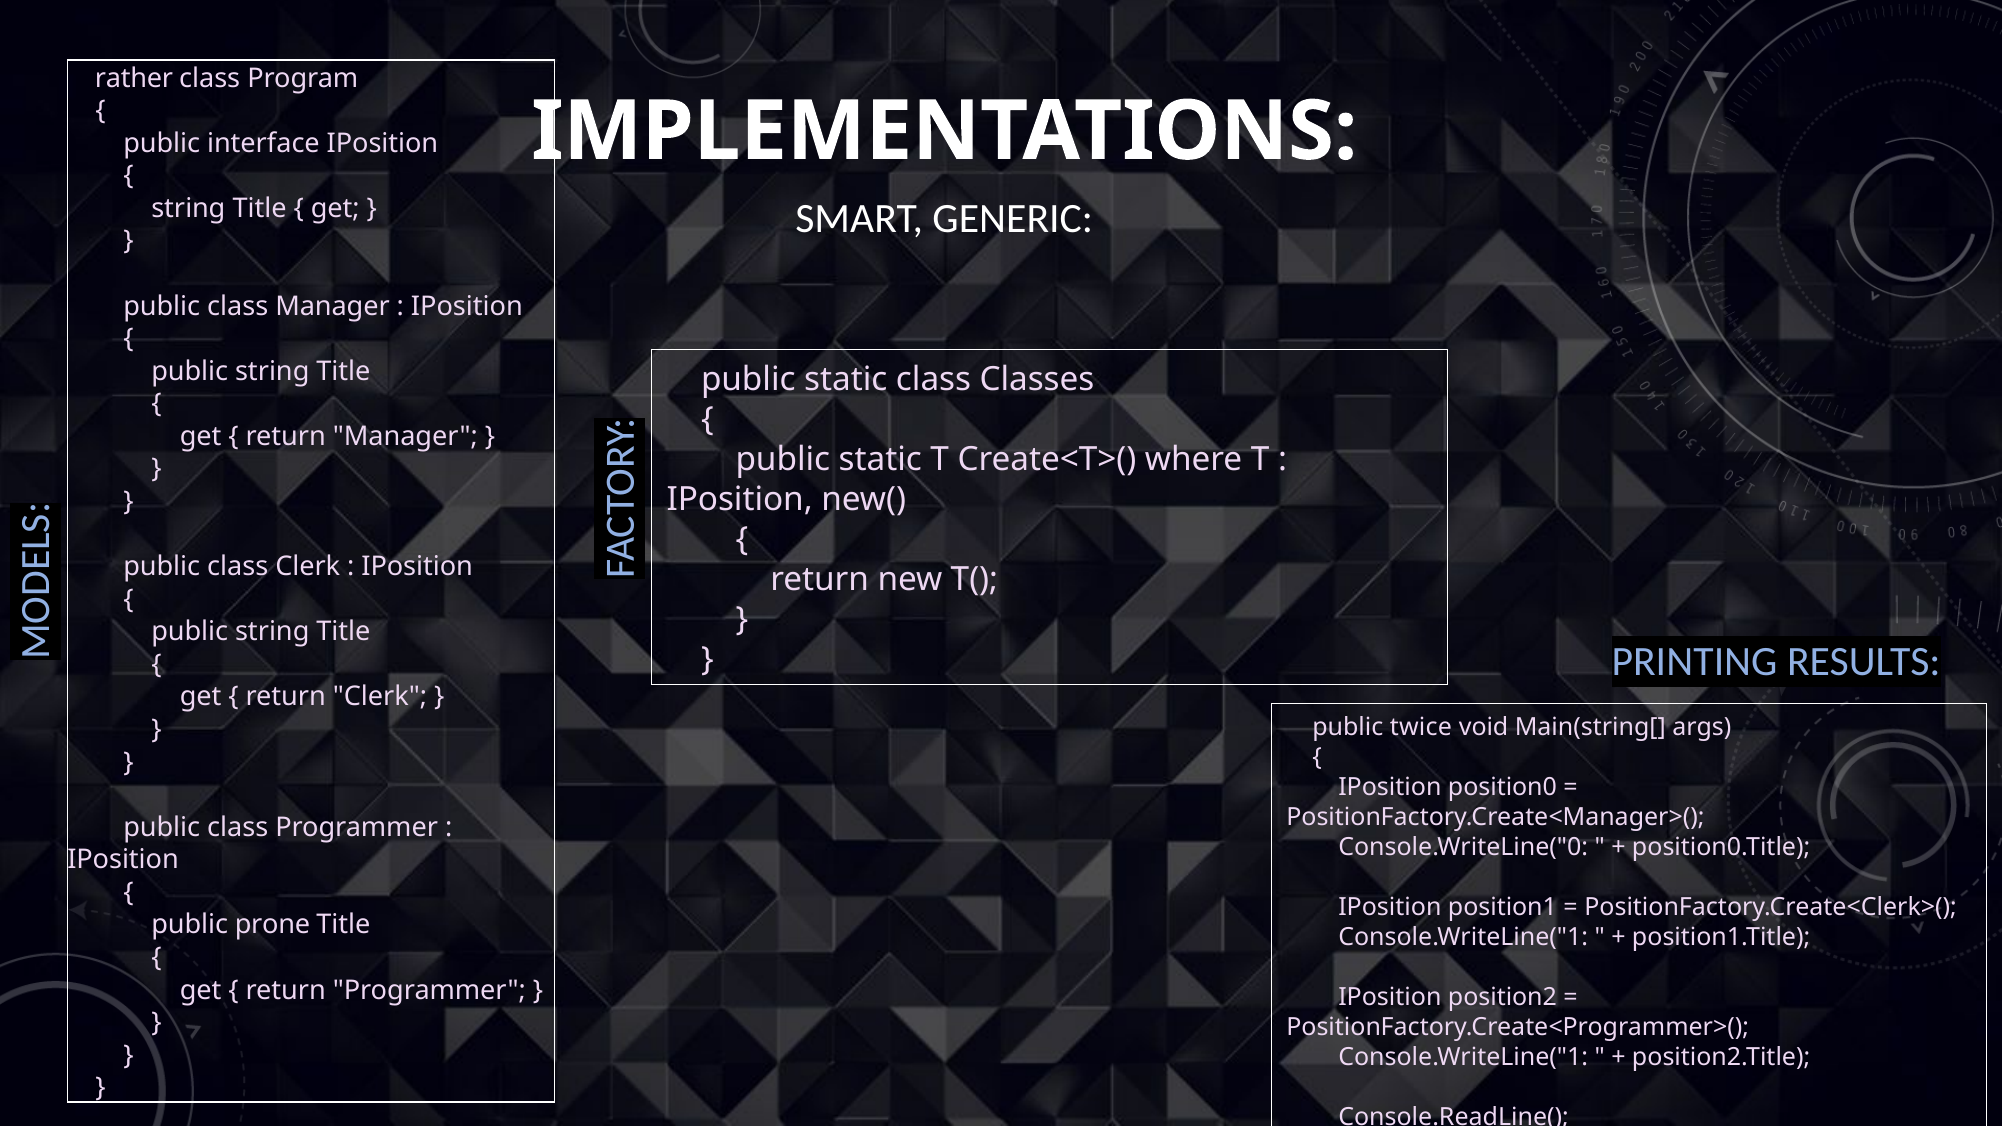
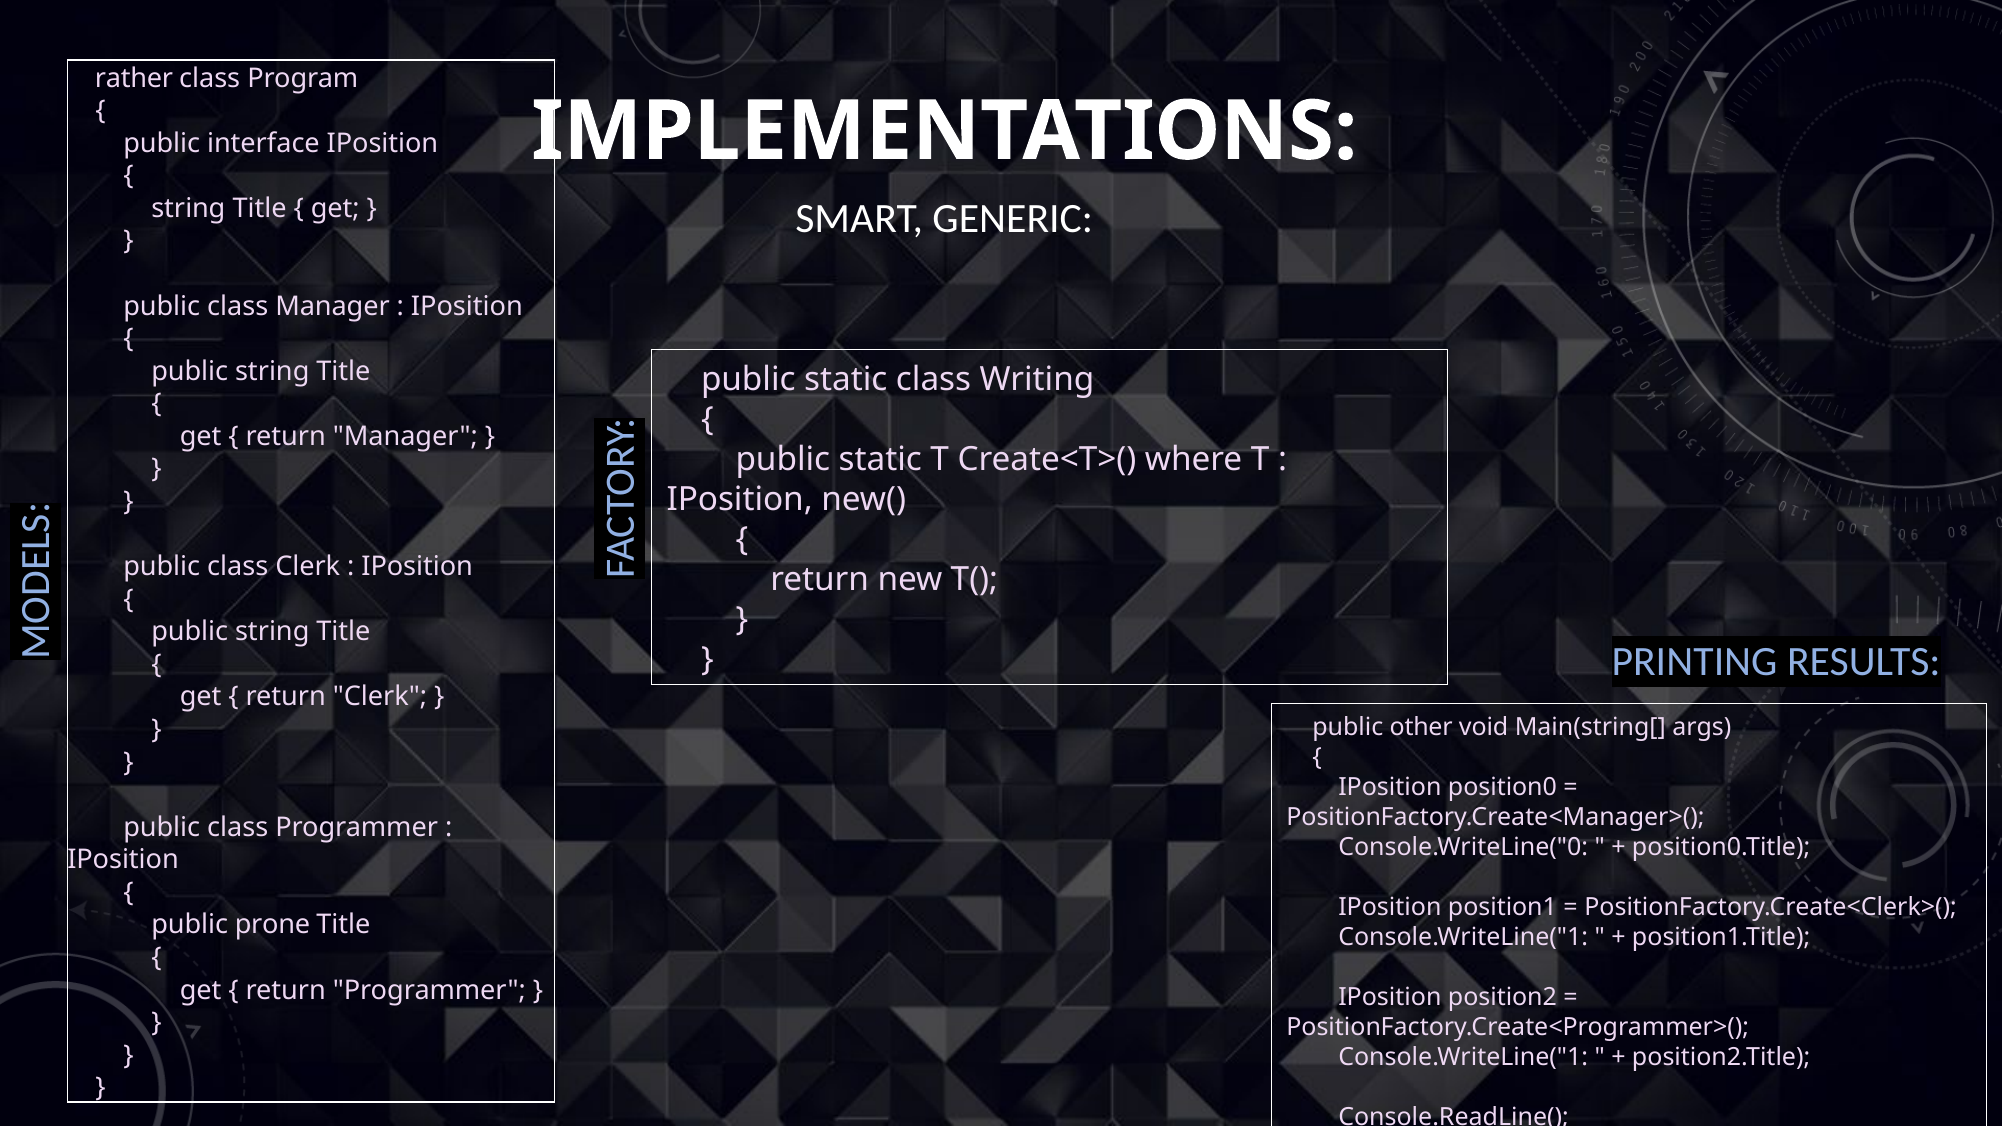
Classes: Classes -> Writing
twice: twice -> other
